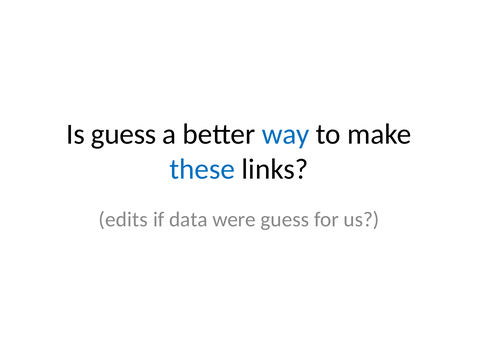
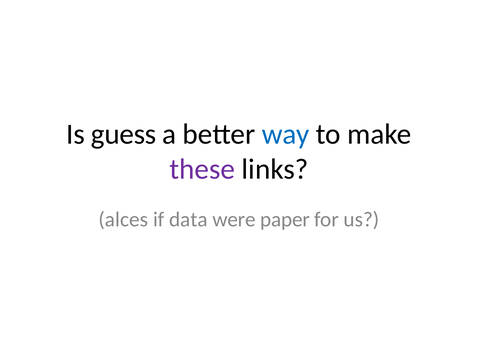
these colour: blue -> purple
edits: edits -> alces
were guess: guess -> paper
